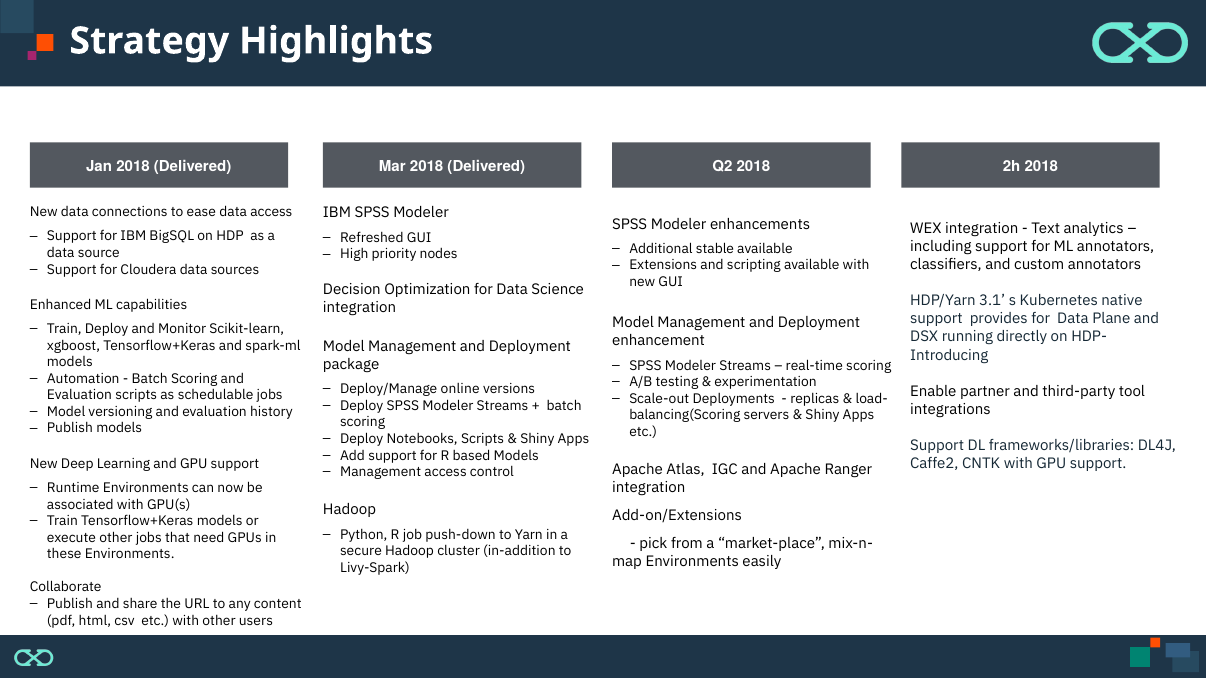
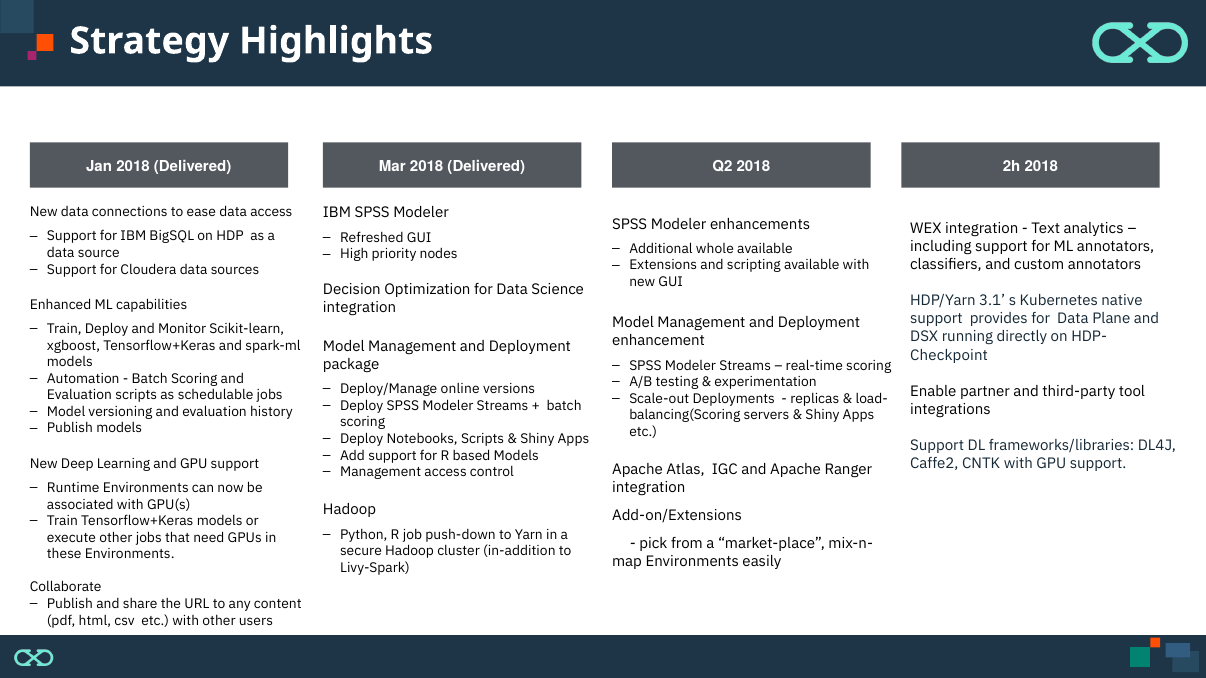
stable: stable -> whole
Introducing: Introducing -> Checkpoint
